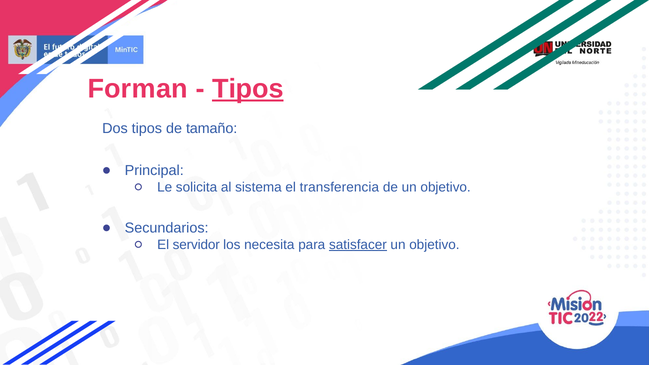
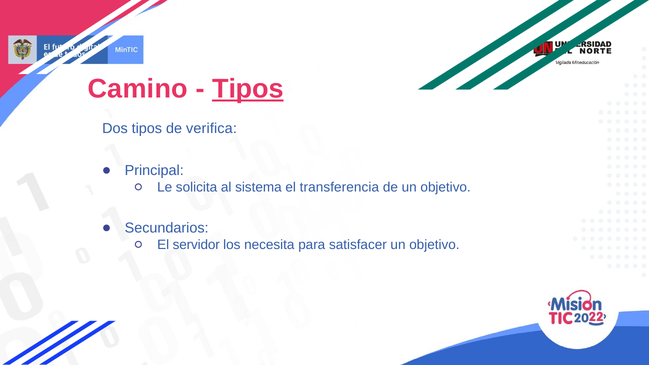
Forman: Forman -> Camino
tamaño: tamaño -> verifica
satisfacer underline: present -> none
